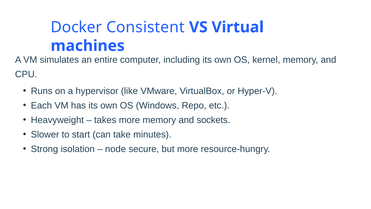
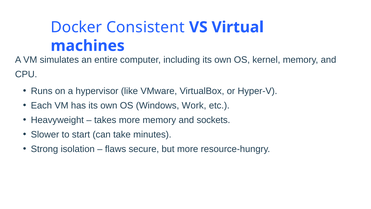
Repo: Repo -> Work
node: node -> flaws
